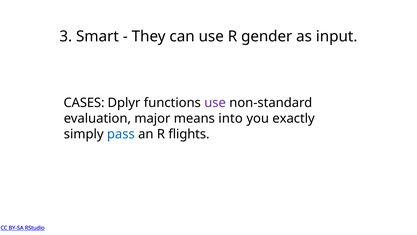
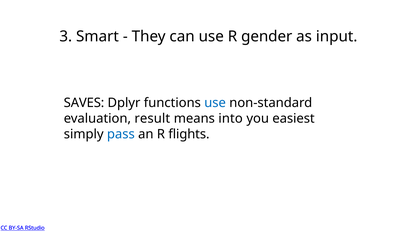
CASES: CASES -> SAVES
use at (215, 103) colour: purple -> blue
major: major -> result
exactly: exactly -> easiest
